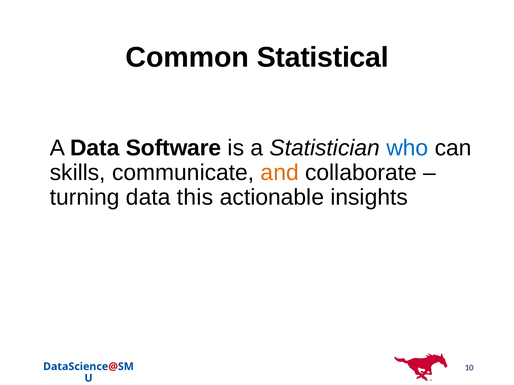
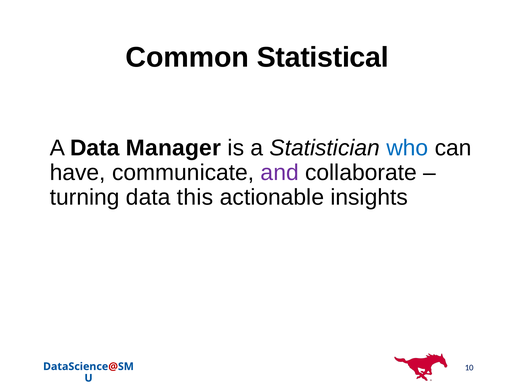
Software: Software -> Manager
skills: skills -> have
and colour: orange -> purple
